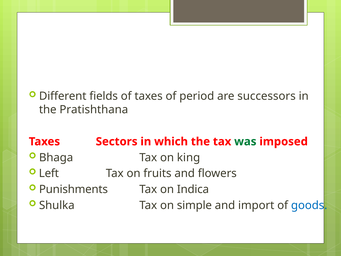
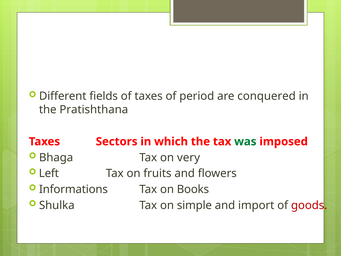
successors: successors -> conquered
king: king -> very
Punishments: Punishments -> Informations
Indica: Indica -> Books
goods colour: blue -> red
